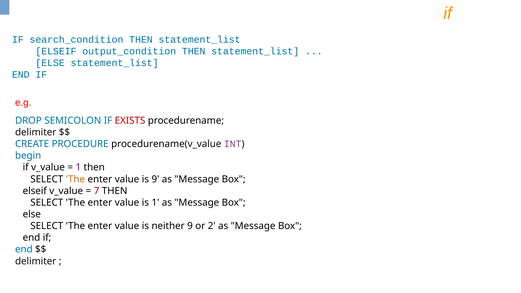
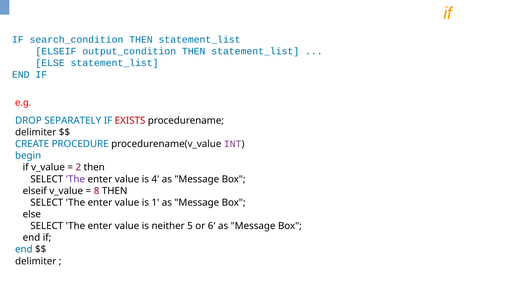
SEMICOLON: SEMICOLON -> SEPARATELY
1 at (78, 167): 1 -> 2
The at (75, 179) colour: orange -> purple
is 9: 9 -> 4
7: 7 -> 8
neither 9: 9 -> 5
2: 2 -> 6
